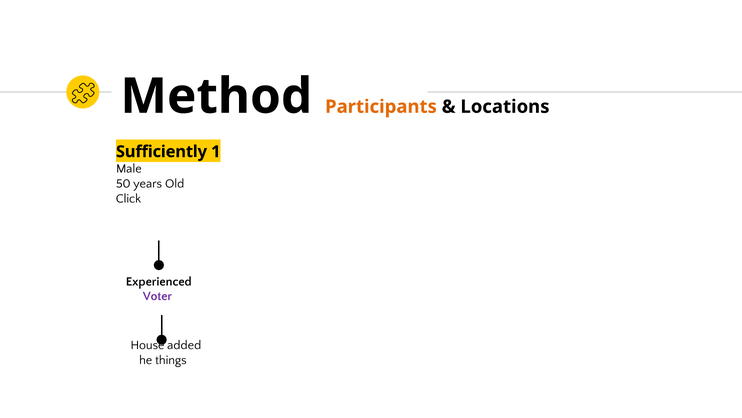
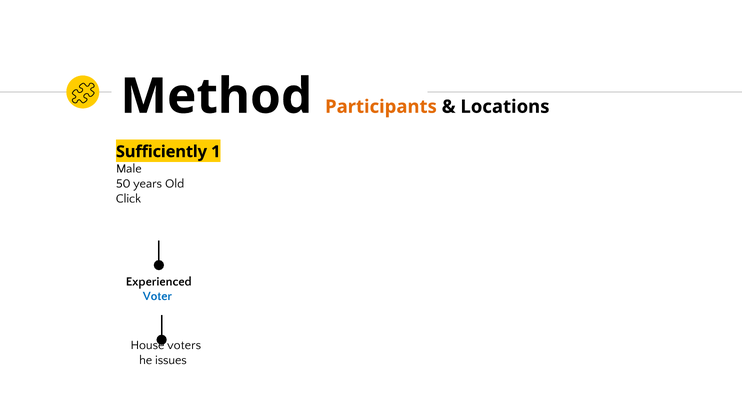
Voter colour: purple -> blue
added: added -> voters
things: things -> issues
